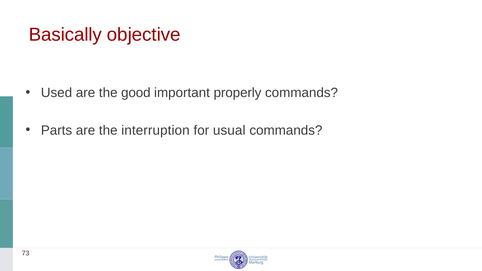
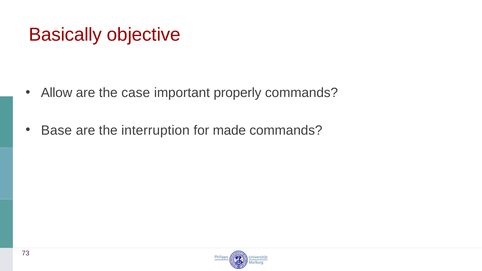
Used: Used -> Allow
good: good -> case
Parts: Parts -> Base
usual: usual -> made
